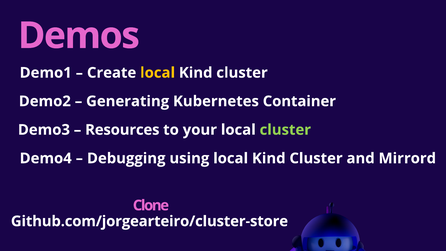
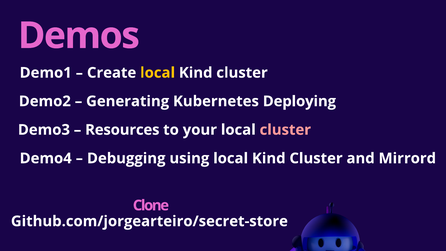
Container: Container -> Deploying
cluster at (285, 130) colour: light green -> pink
Github.com/jorgearteiro/cluster-store: Github.com/jorgearteiro/cluster-store -> Github.com/jorgearteiro/secret-store
